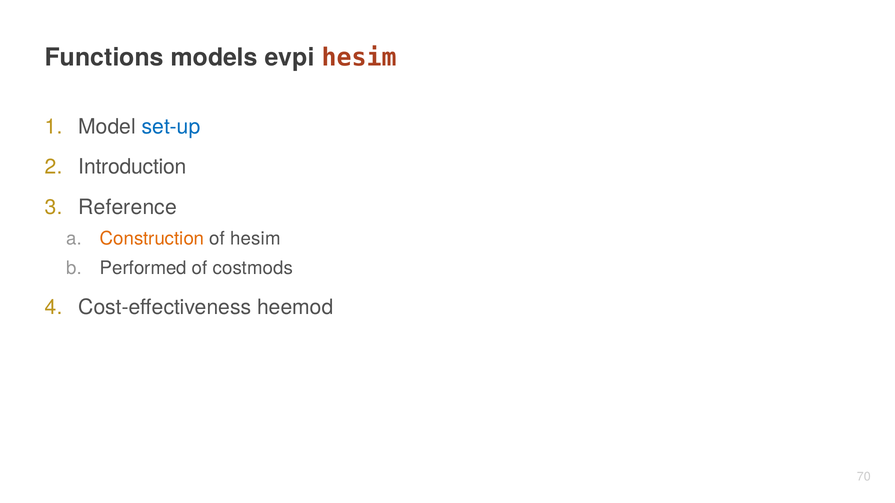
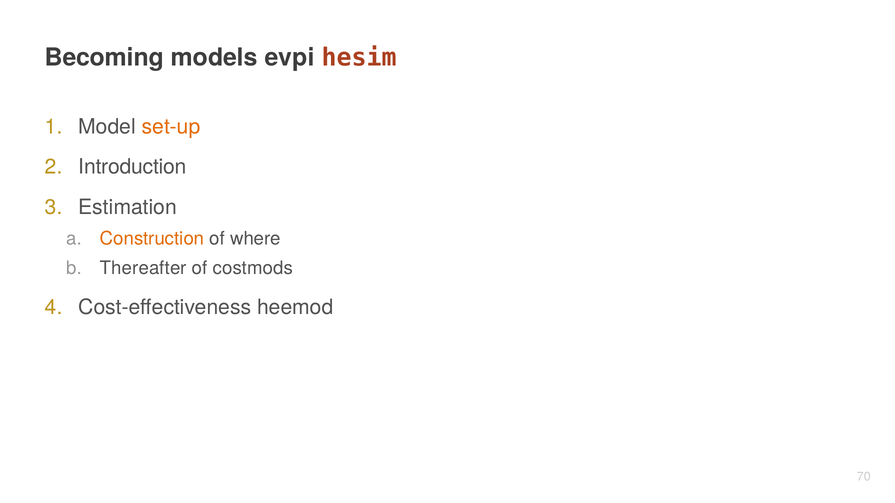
Functions: Functions -> Becoming
set-up colour: blue -> orange
Reference: Reference -> Estimation
of hesim: hesim -> where
Performed: Performed -> Thereafter
